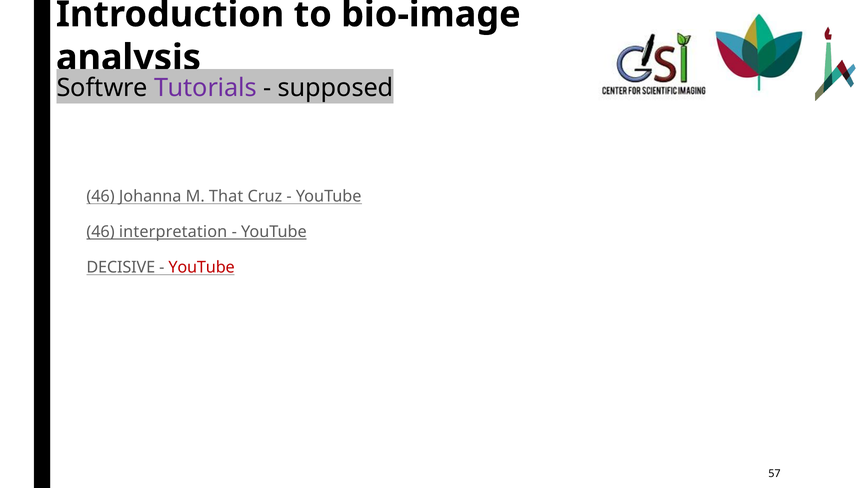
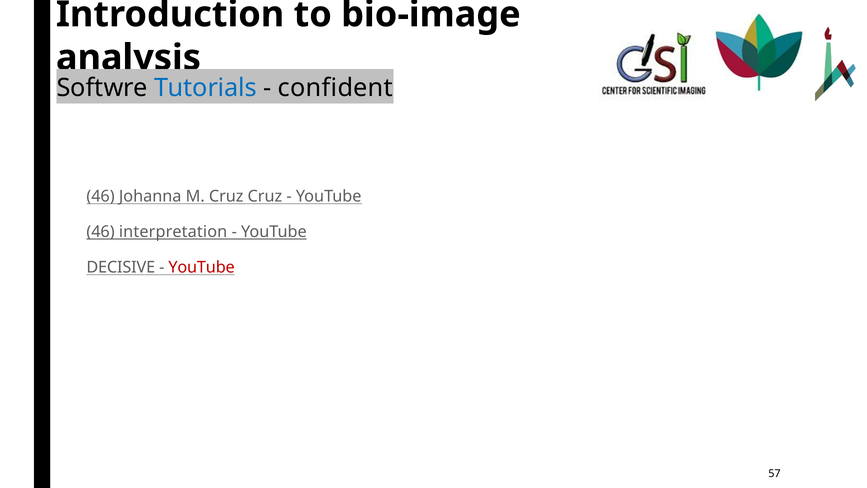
Tutorials colour: purple -> blue
supposed: supposed -> confident
M That: That -> Cruz
